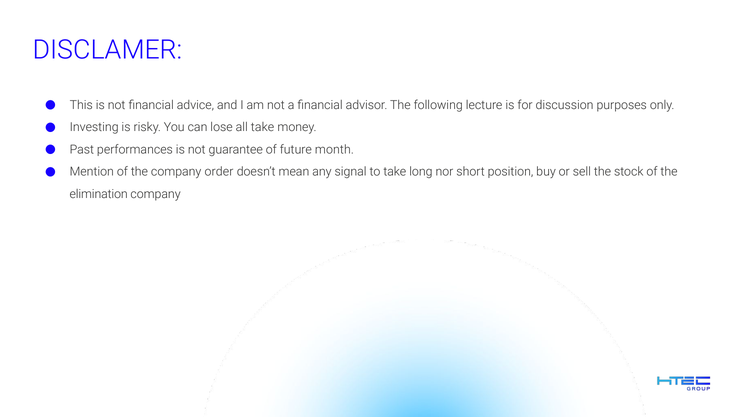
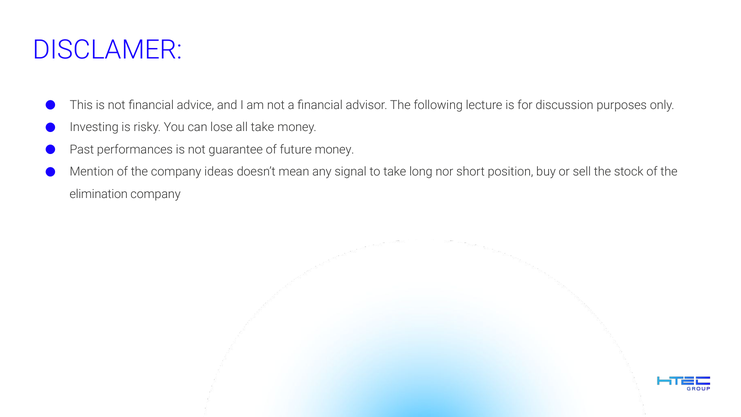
future month: month -> money
order: order -> ideas
